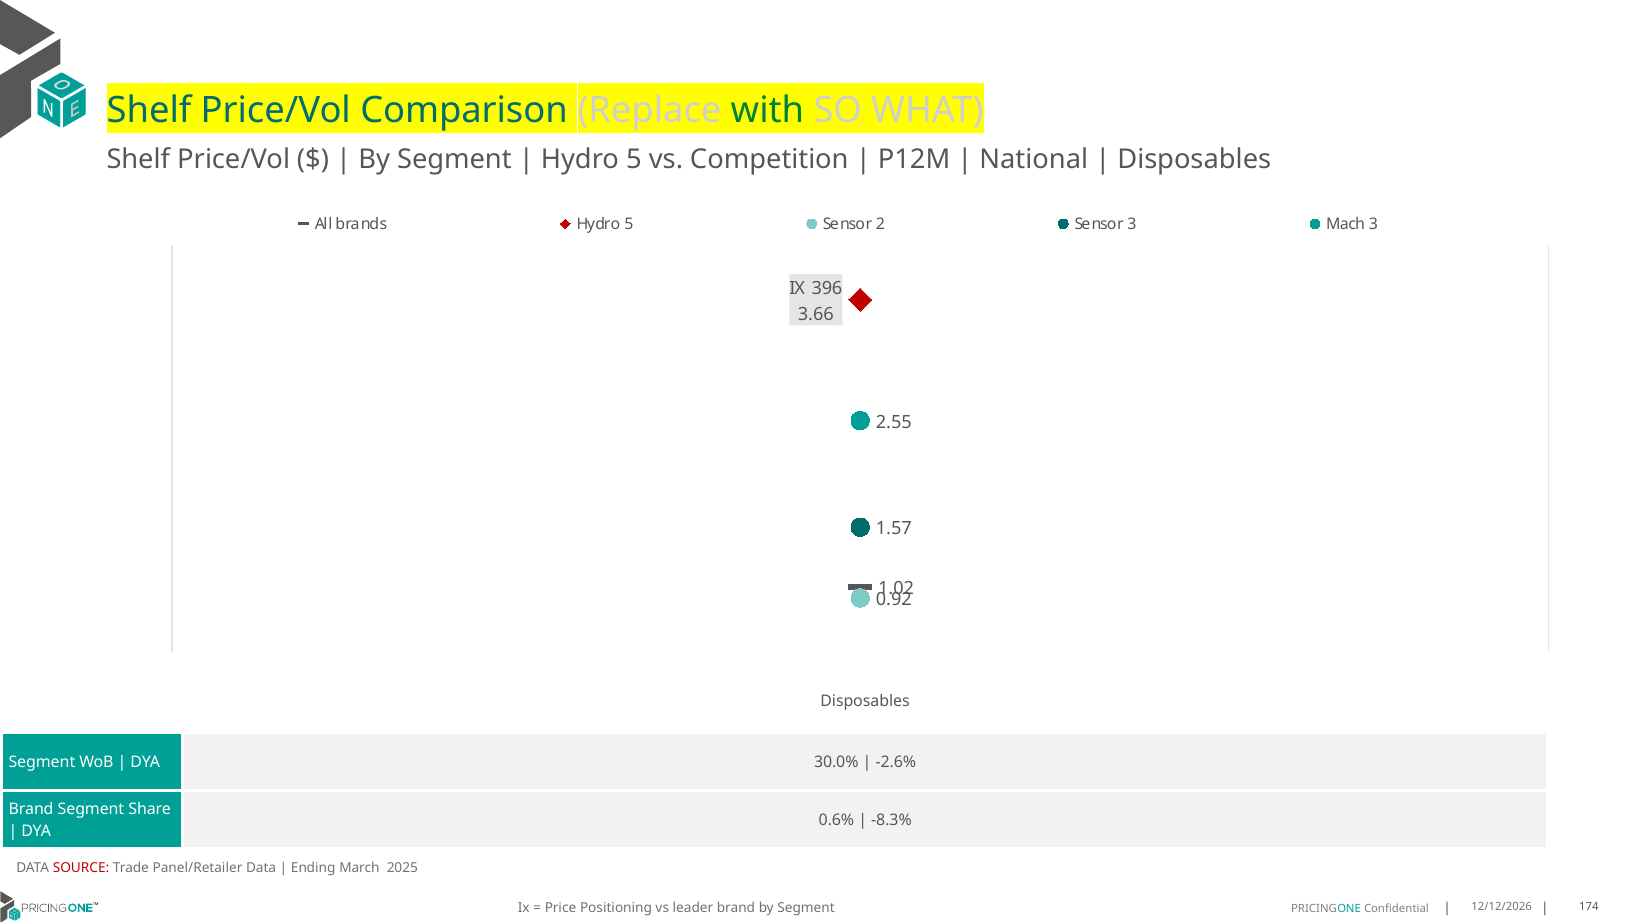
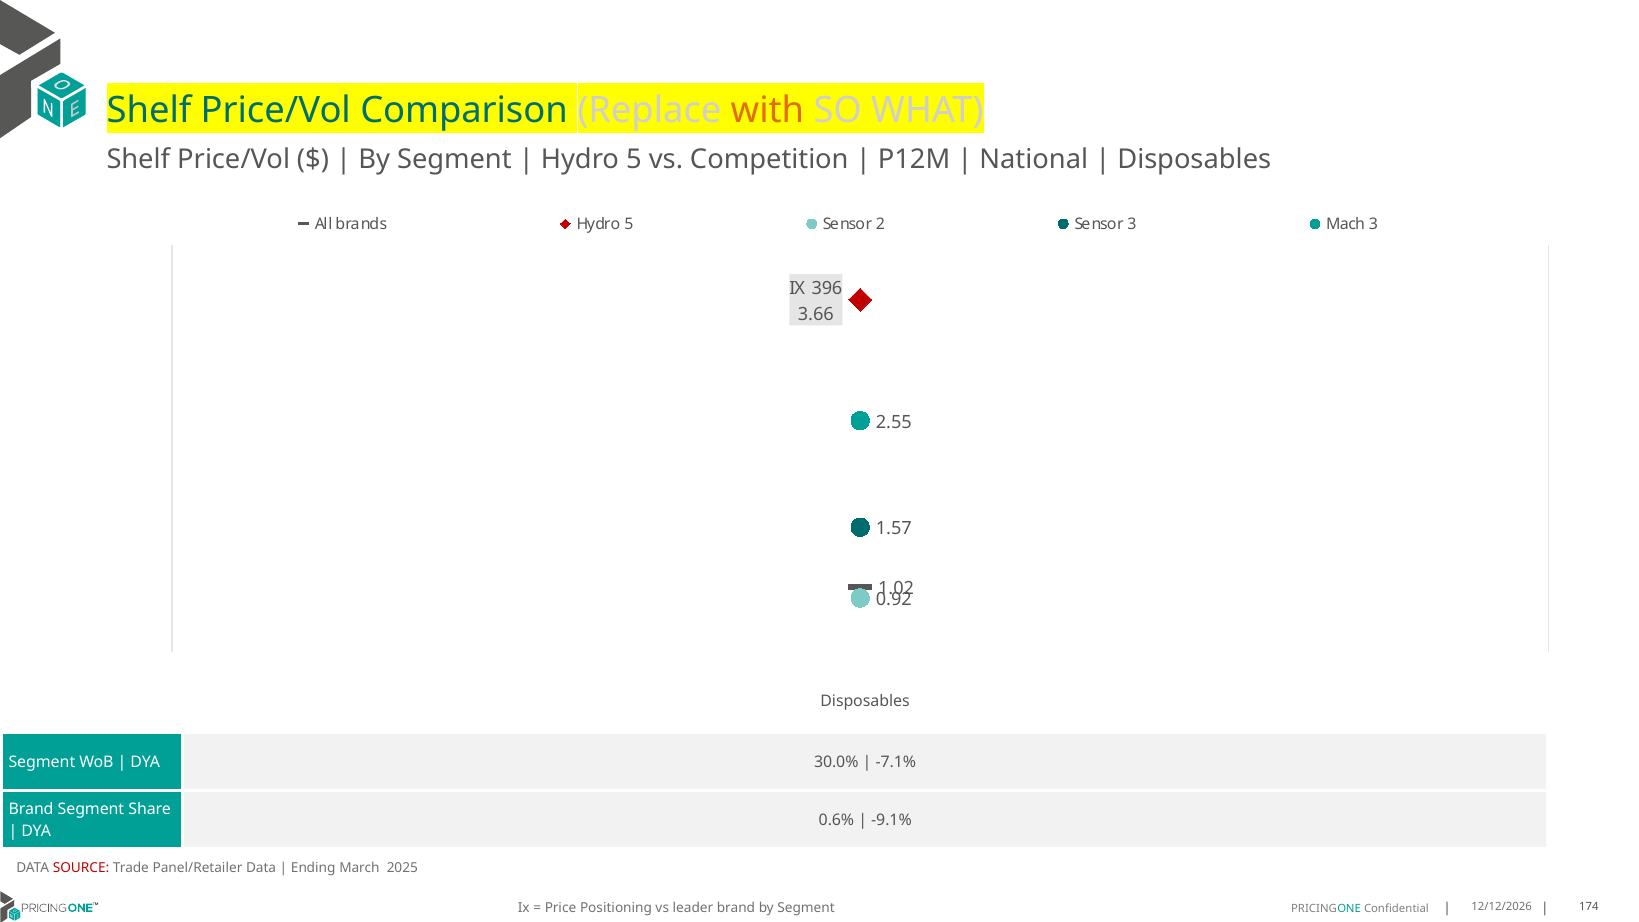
with colour: green -> orange
-2.6%: -2.6% -> -7.1%
-8.3%: -8.3% -> -9.1%
